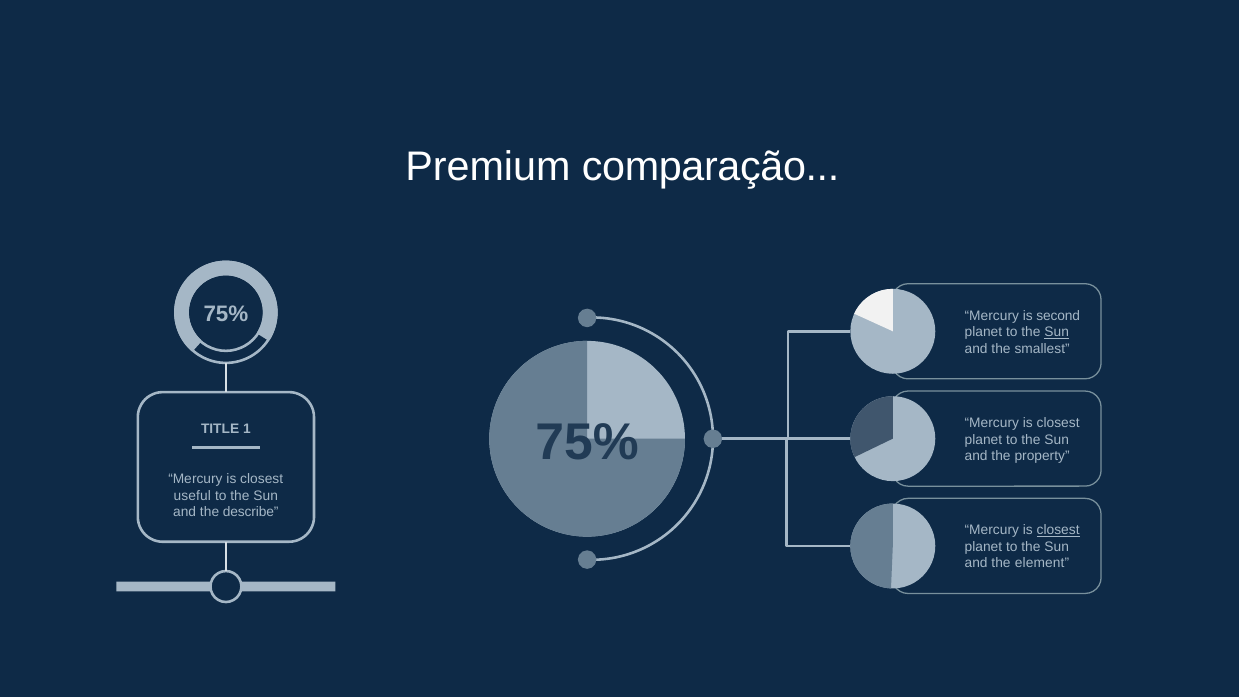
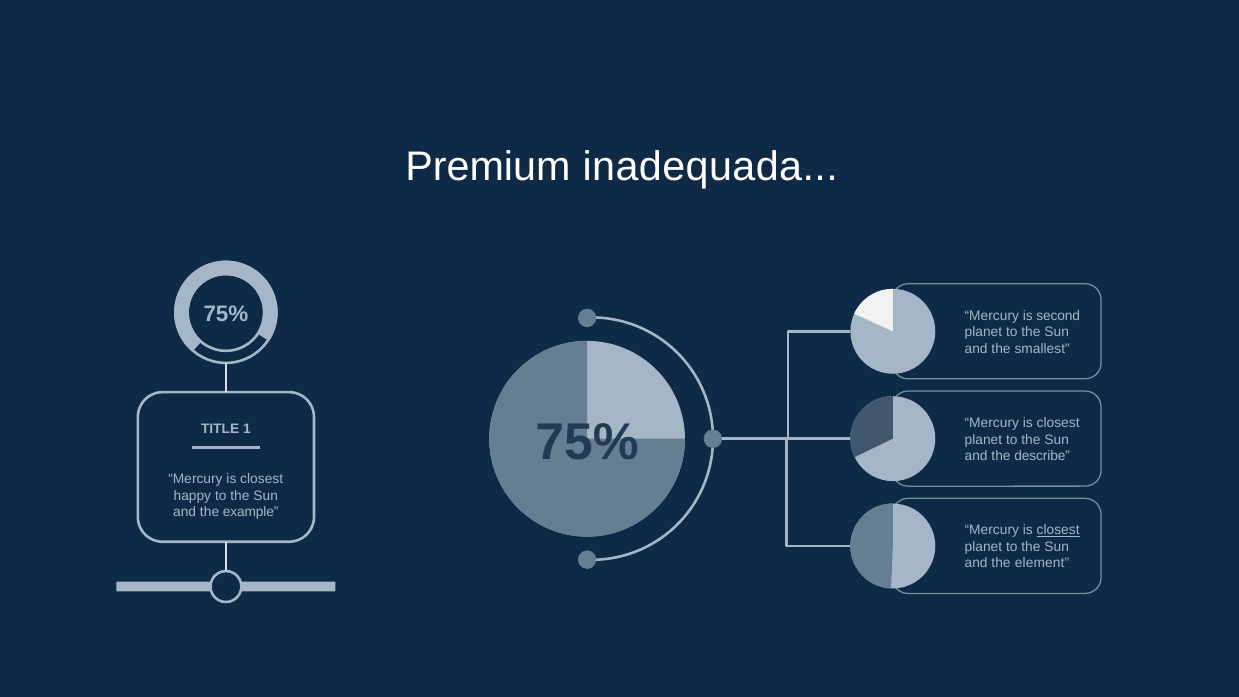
comparação: comparação -> inadequada
Sun at (1057, 332) underline: present -> none
property: property -> describe
useful: useful -> happy
describe: describe -> example
